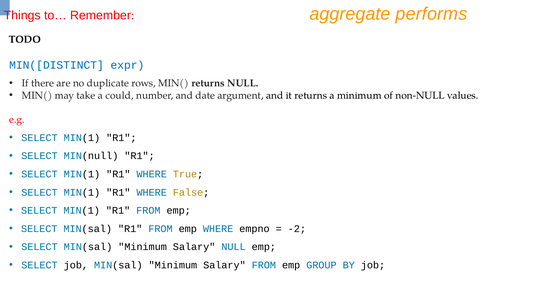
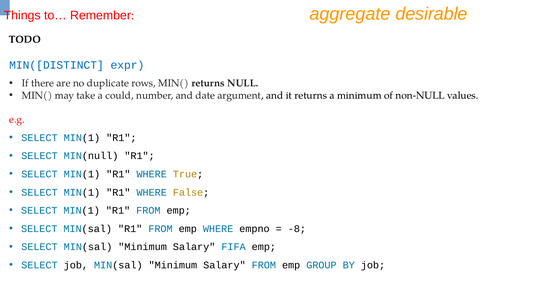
performs: performs -> desirable
-2: -2 -> -8
Salary NULL: NULL -> FIFA
